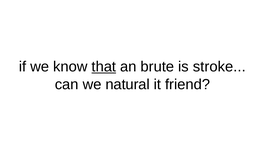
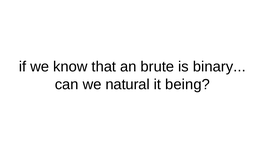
that underline: present -> none
stroke: stroke -> binary
friend: friend -> being
